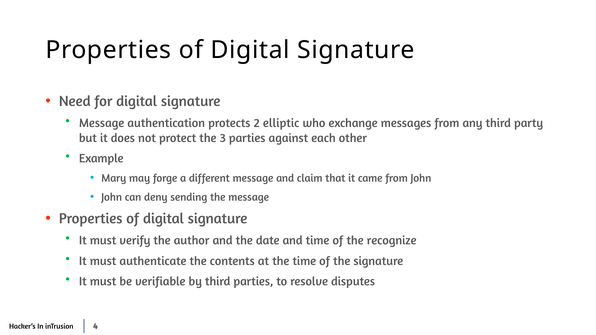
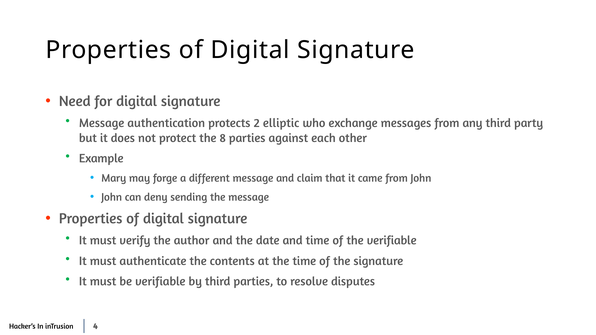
3: 3 -> 8
the recognize: recognize -> verifiable
